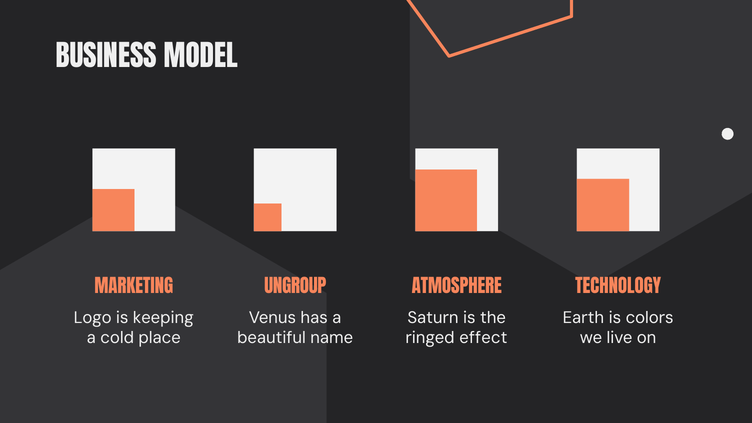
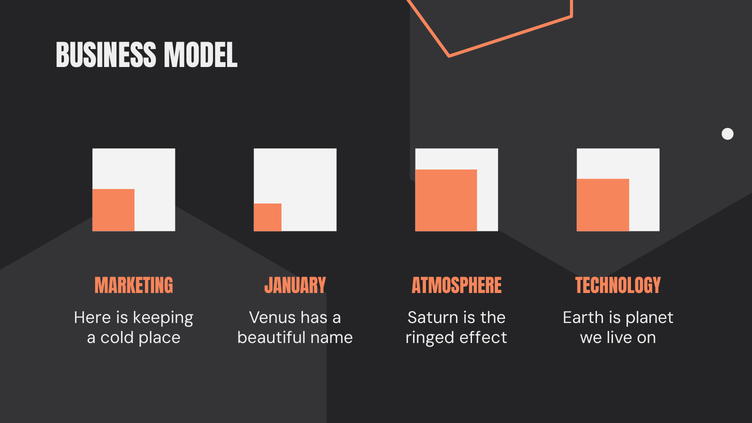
UNGROUP: UNGROUP -> JANUARY
Logo: Logo -> Here
colors: colors -> planet
